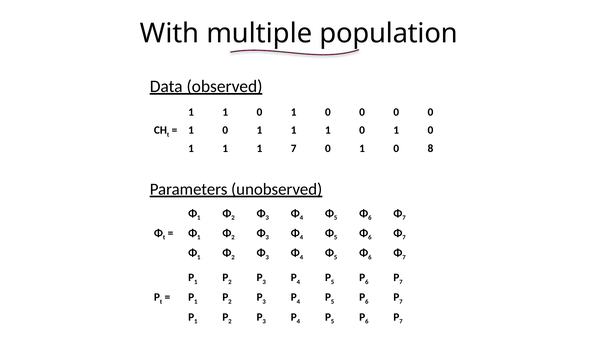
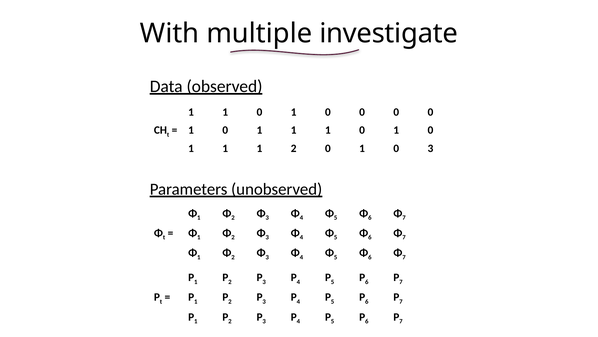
population: population -> investigate
1 7: 7 -> 2
0 8: 8 -> 3
